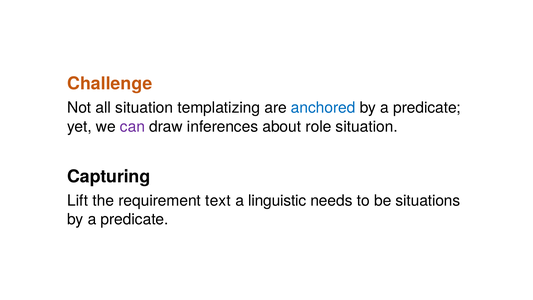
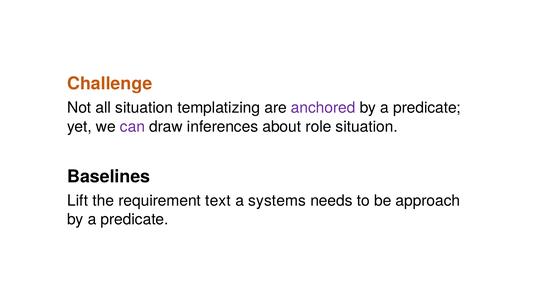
anchored colour: blue -> purple
Capturing: Capturing -> Baselines
linguistic: linguistic -> systems
situations: situations -> approach
